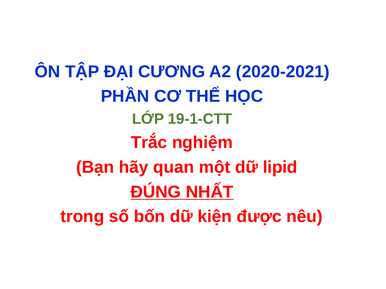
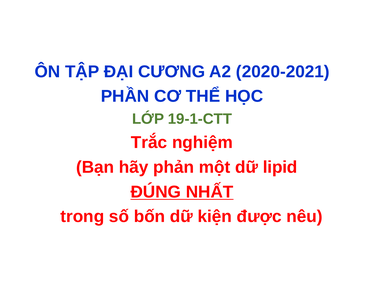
quan: quan -> phản
